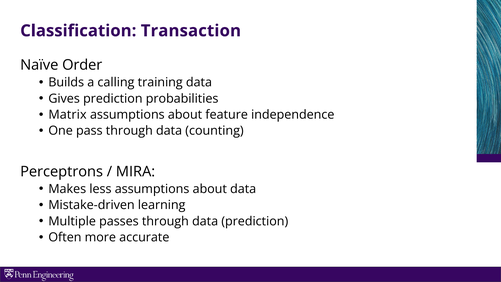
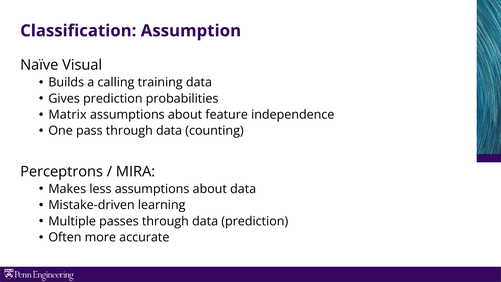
Transaction: Transaction -> Assumption
Order: Order -> Visual
